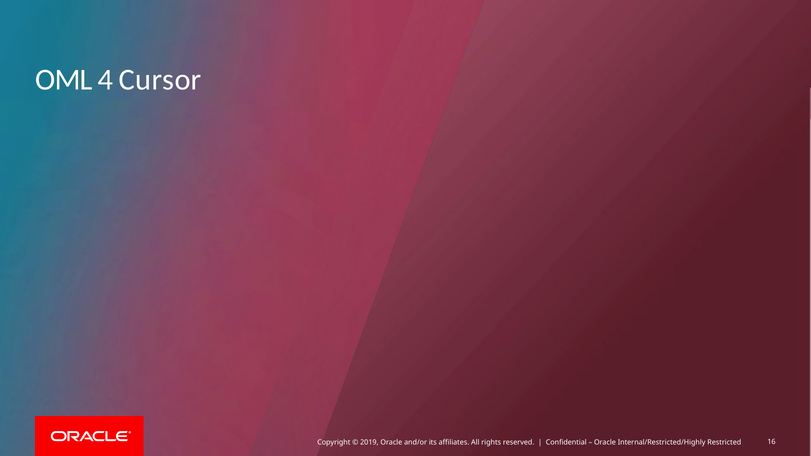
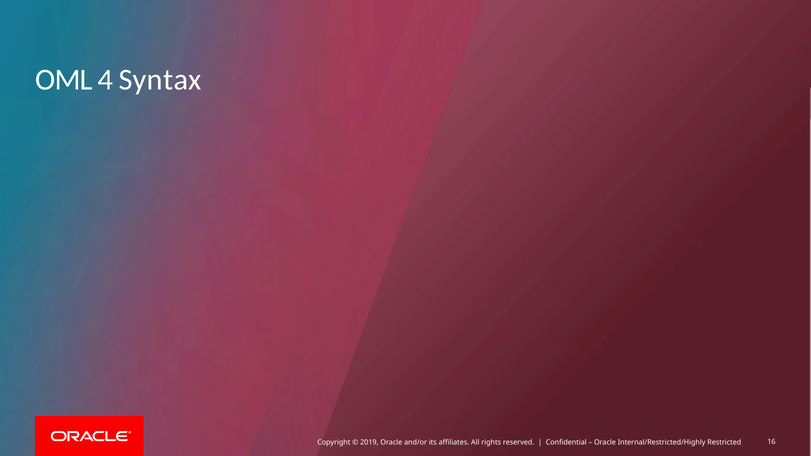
Cursor: Cursor -> Syntax
